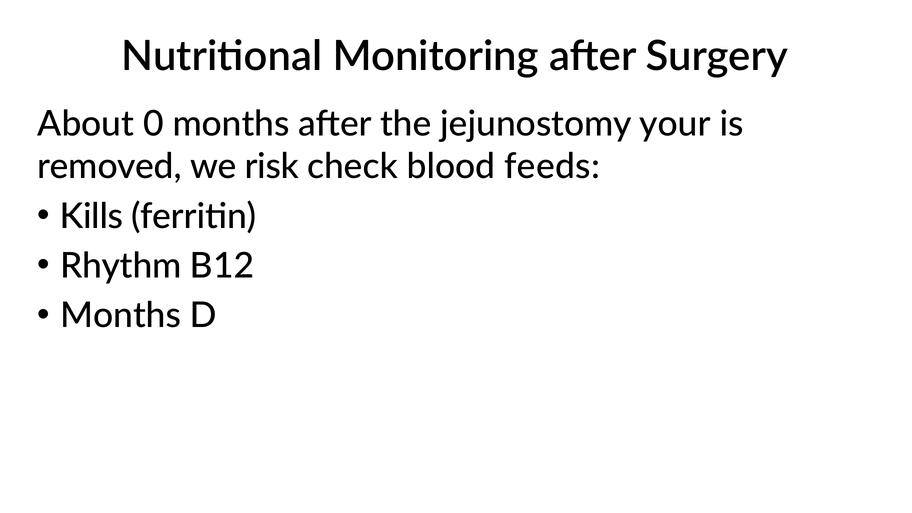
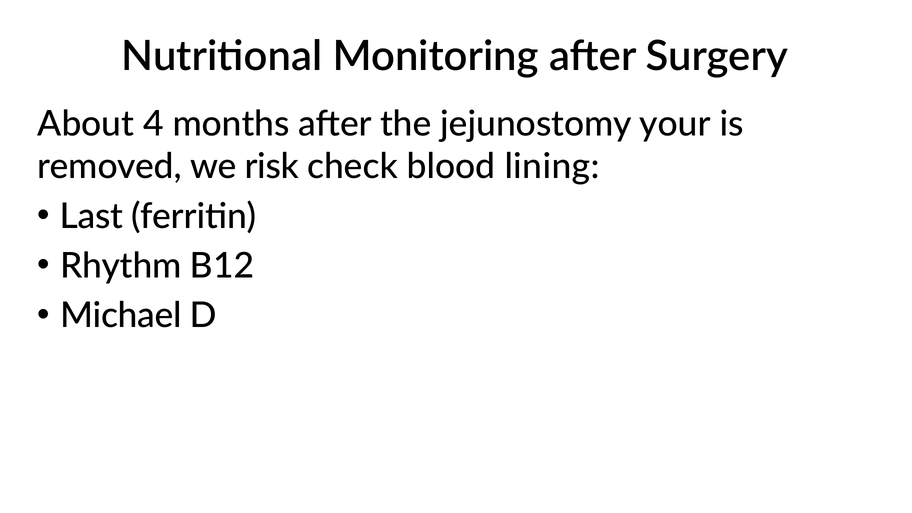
0: 0 -> 4
feeds: feeds -> lining
Kills: Kills -> Last
Months at (121, 316): Months -> Michael
